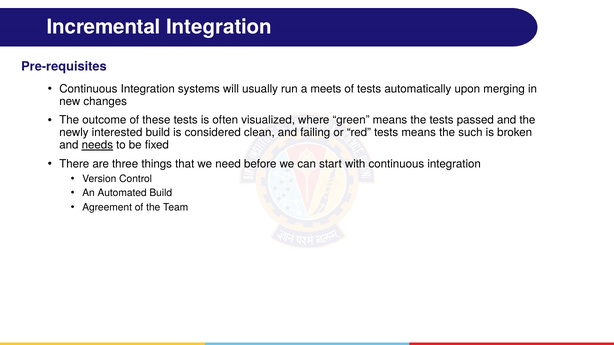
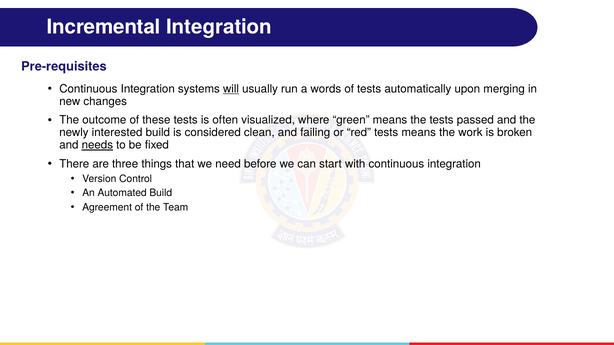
will underline: none -> present
meets: meets -> words
such: such -> work
